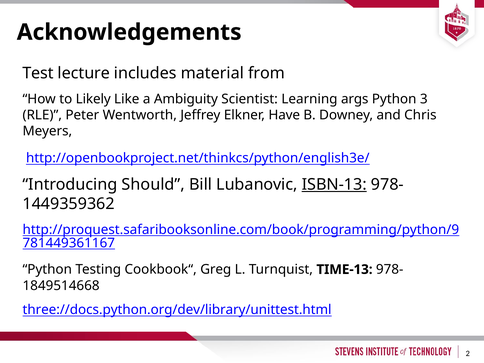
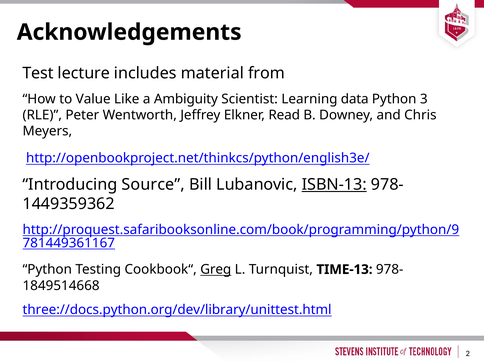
Likely: Likely -> Value
args: args -> data
Have: Have -> Read
Should: Should -> Source
Greg underline: none -> present
